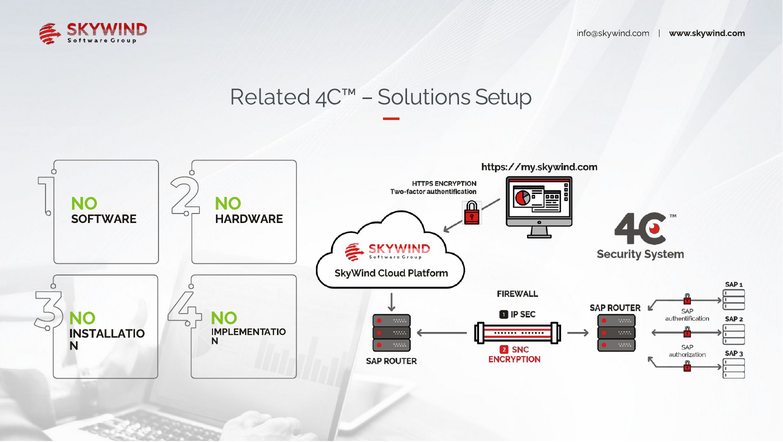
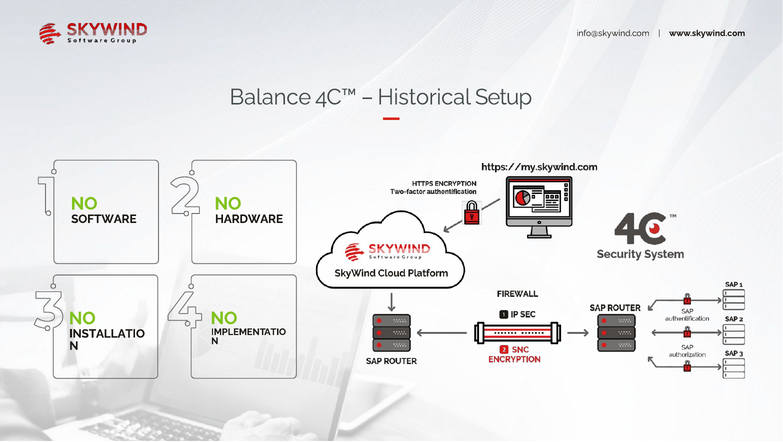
Related: Related -> Balance
Solutions: Solutions -> Historical
